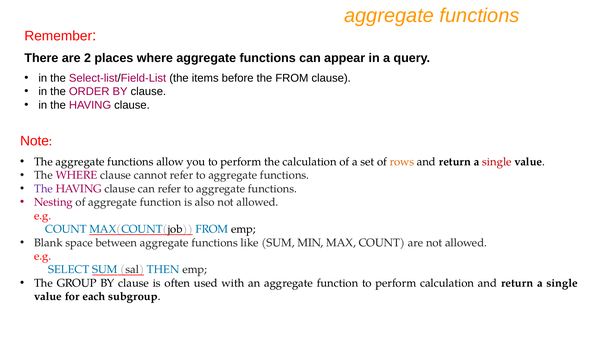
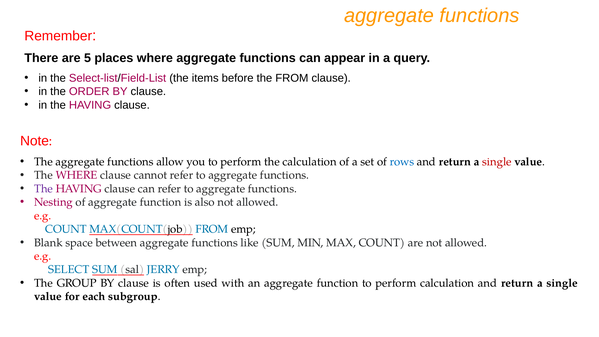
2: 2 -> 5
rows colour: orange -> blue
THEN: THEN -> JERRY
